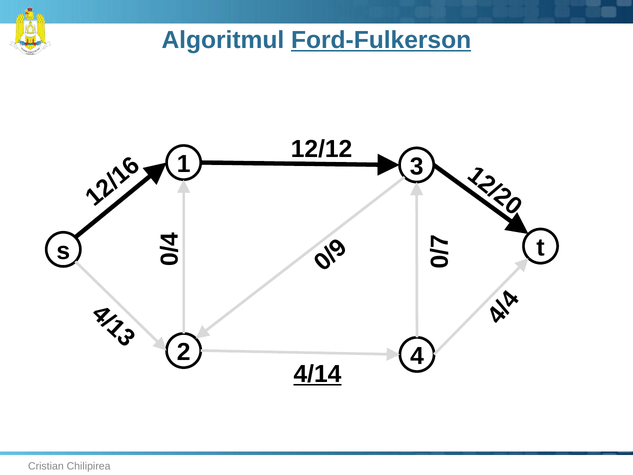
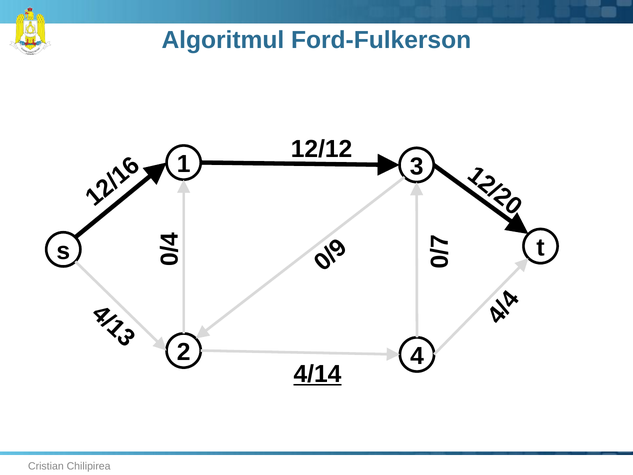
Ford-Fulkerson underline: present -> none
